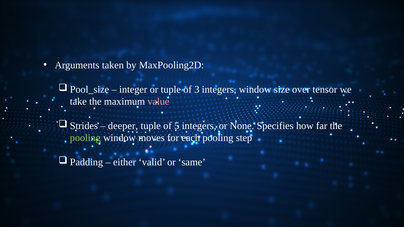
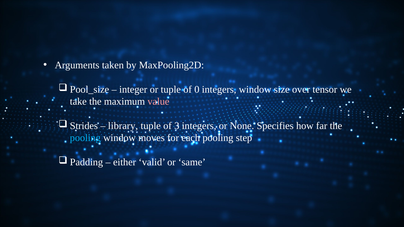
3: 3 -> 0
deeper: deeper -> library
5: 5 -> 3
pooling at (85, 138) colour: light green -> light blue
